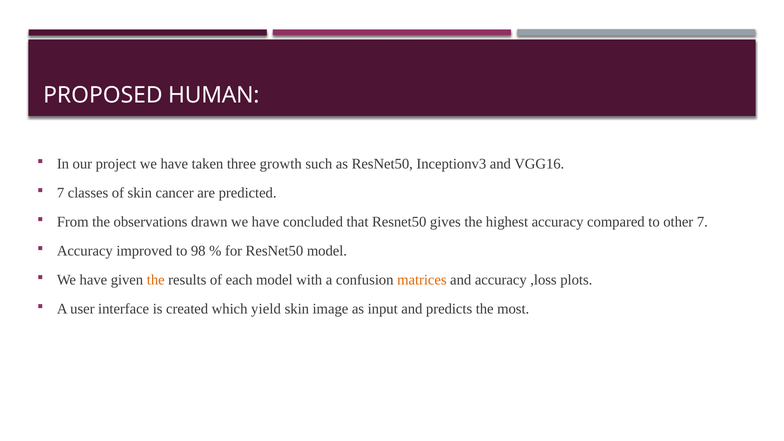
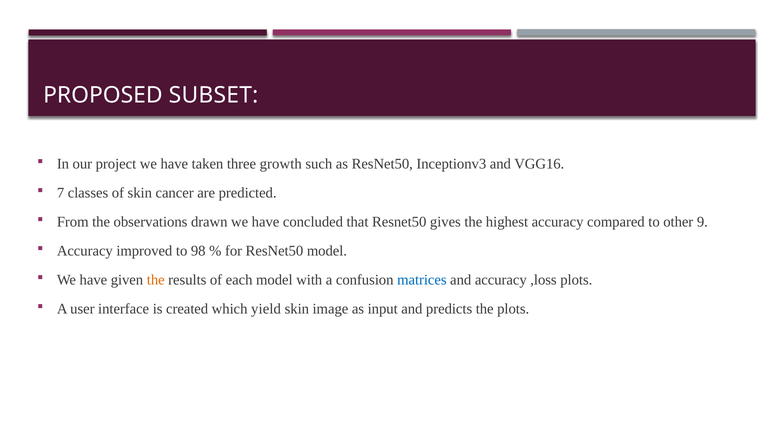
HUMAN: HUMAN -> SUBSET
other 7: 7 -> 9
matrices colour: orange -> blue
the most: most -> plots
